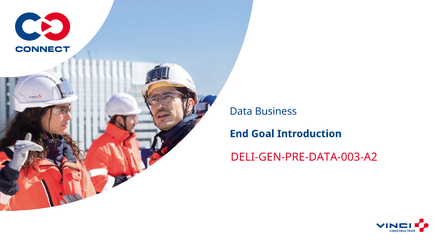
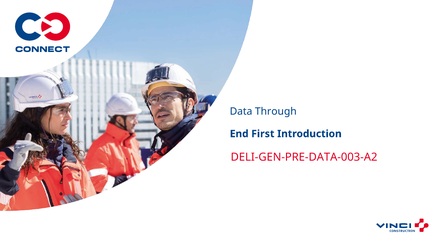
Business: Business -> Through
Goal: Goal -> First
